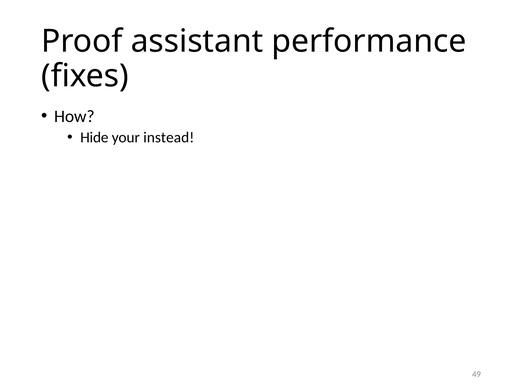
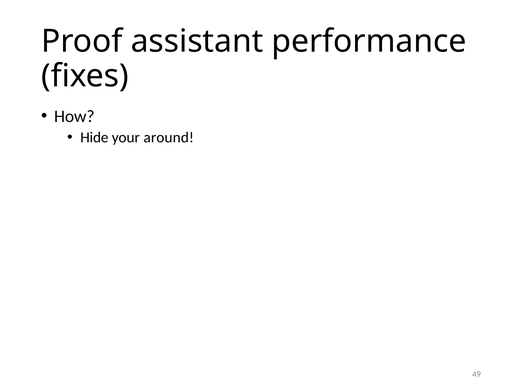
instead: instead -> around
